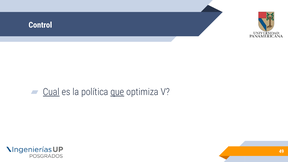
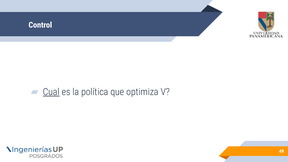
que underline: present -> none
